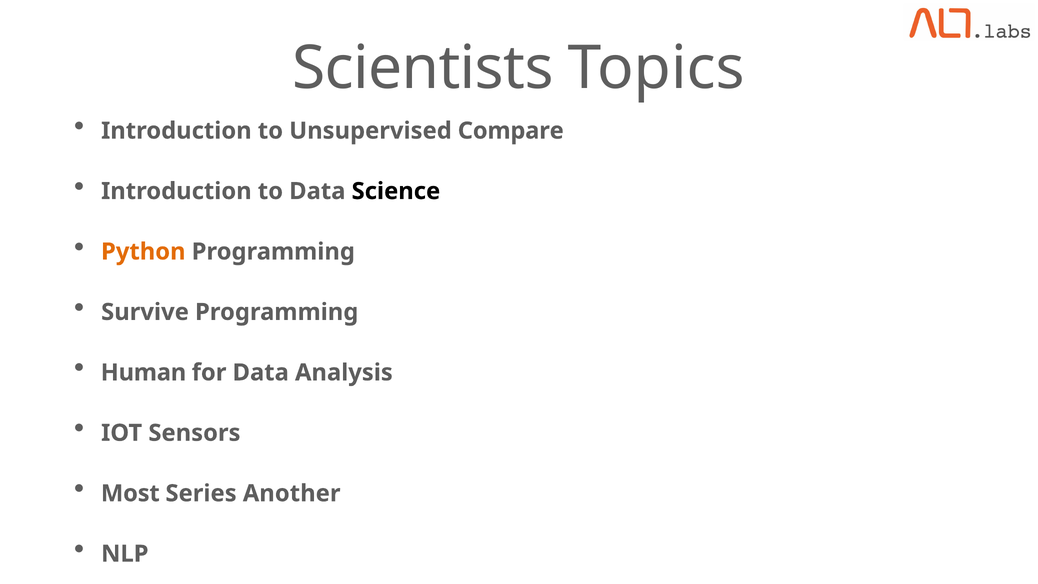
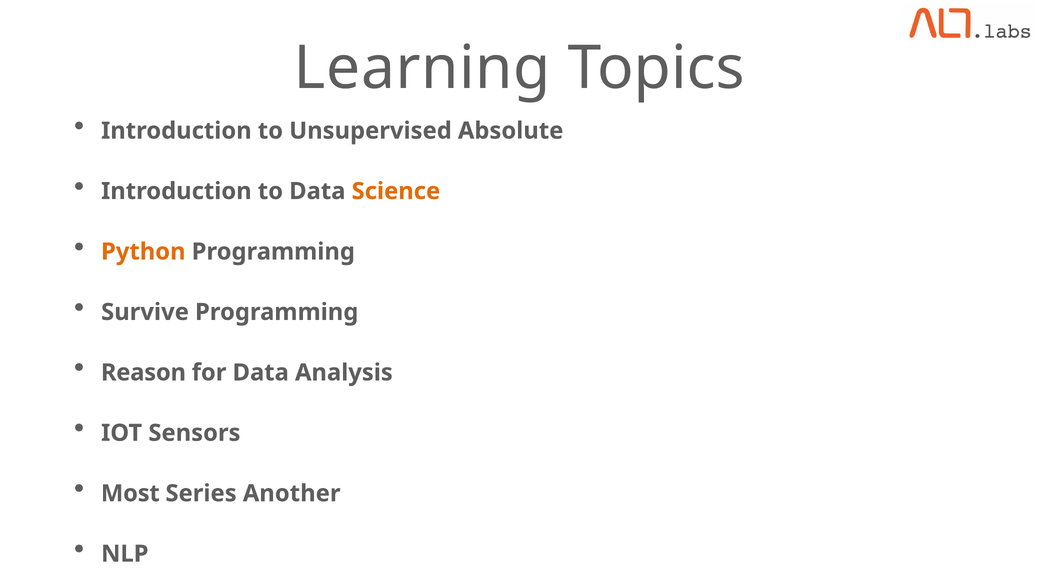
Scientists: Scientists -> Learning
Compare: Compare -> Absolute
Science colour: black -> orange
Human: Human -> Reason
